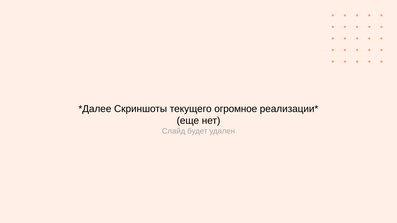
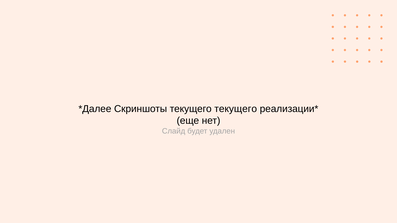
текущего огромное: огромное -> текущего
